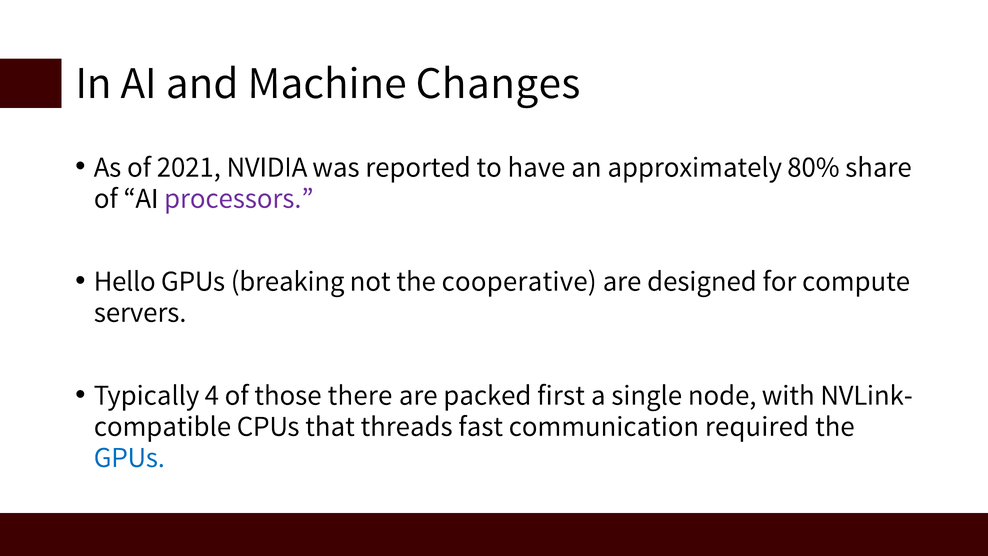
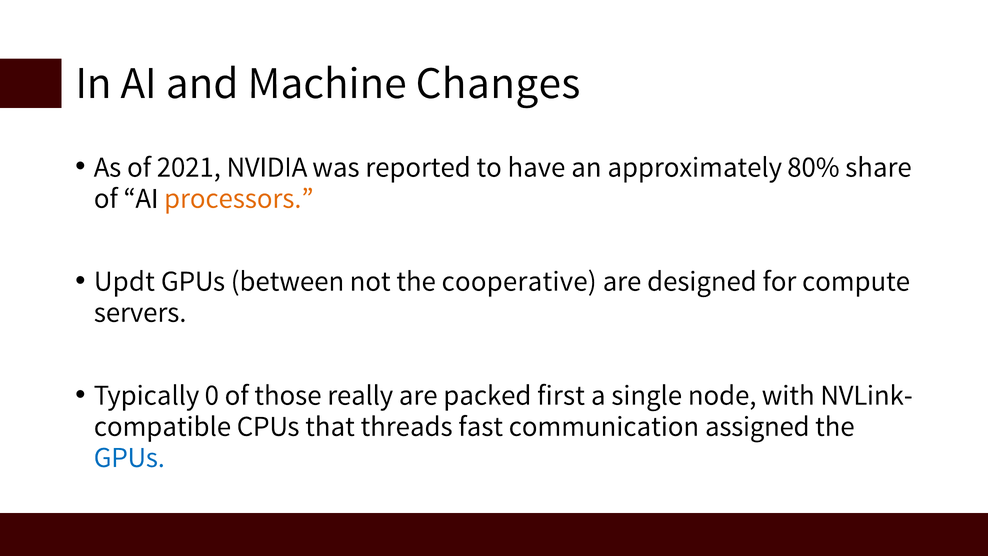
processors colour: purple -> orange
Hello: Hello -> Updt
breaking: breaking -> between
4: 4 -> 0
there: there -> really
required: required -> assigned
